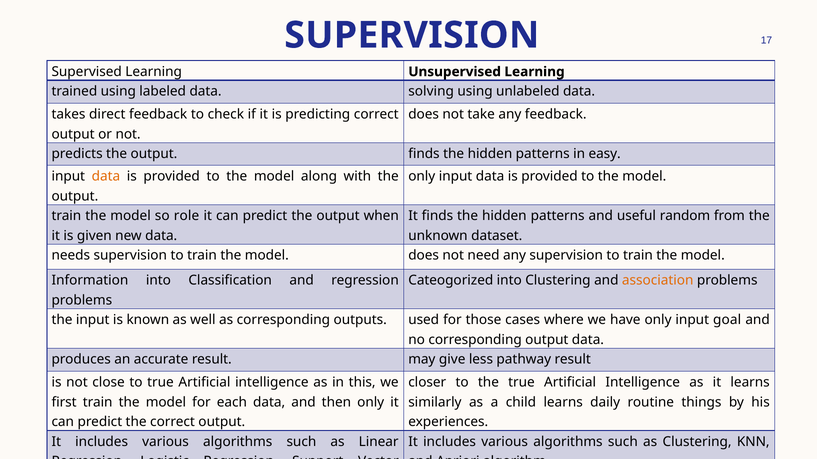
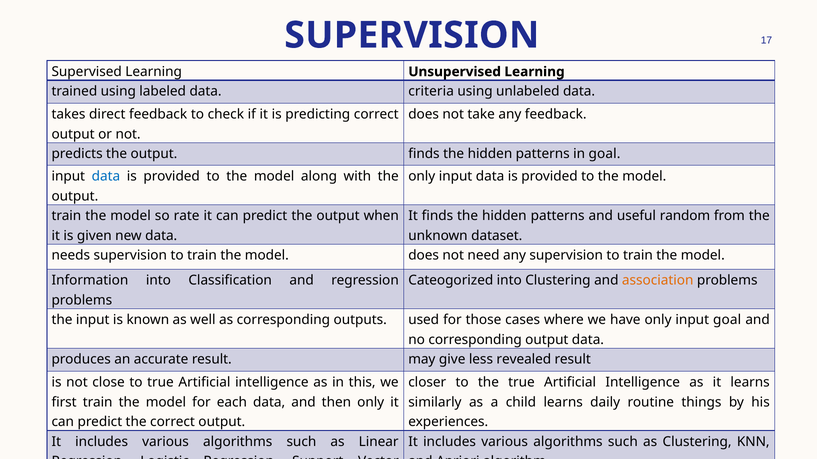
solving: solving -> criteria
in easy: easy -> goal
data at (106, 177) colour: orange -> blue
role: role -> rate
pathway: pathway -> revealed
